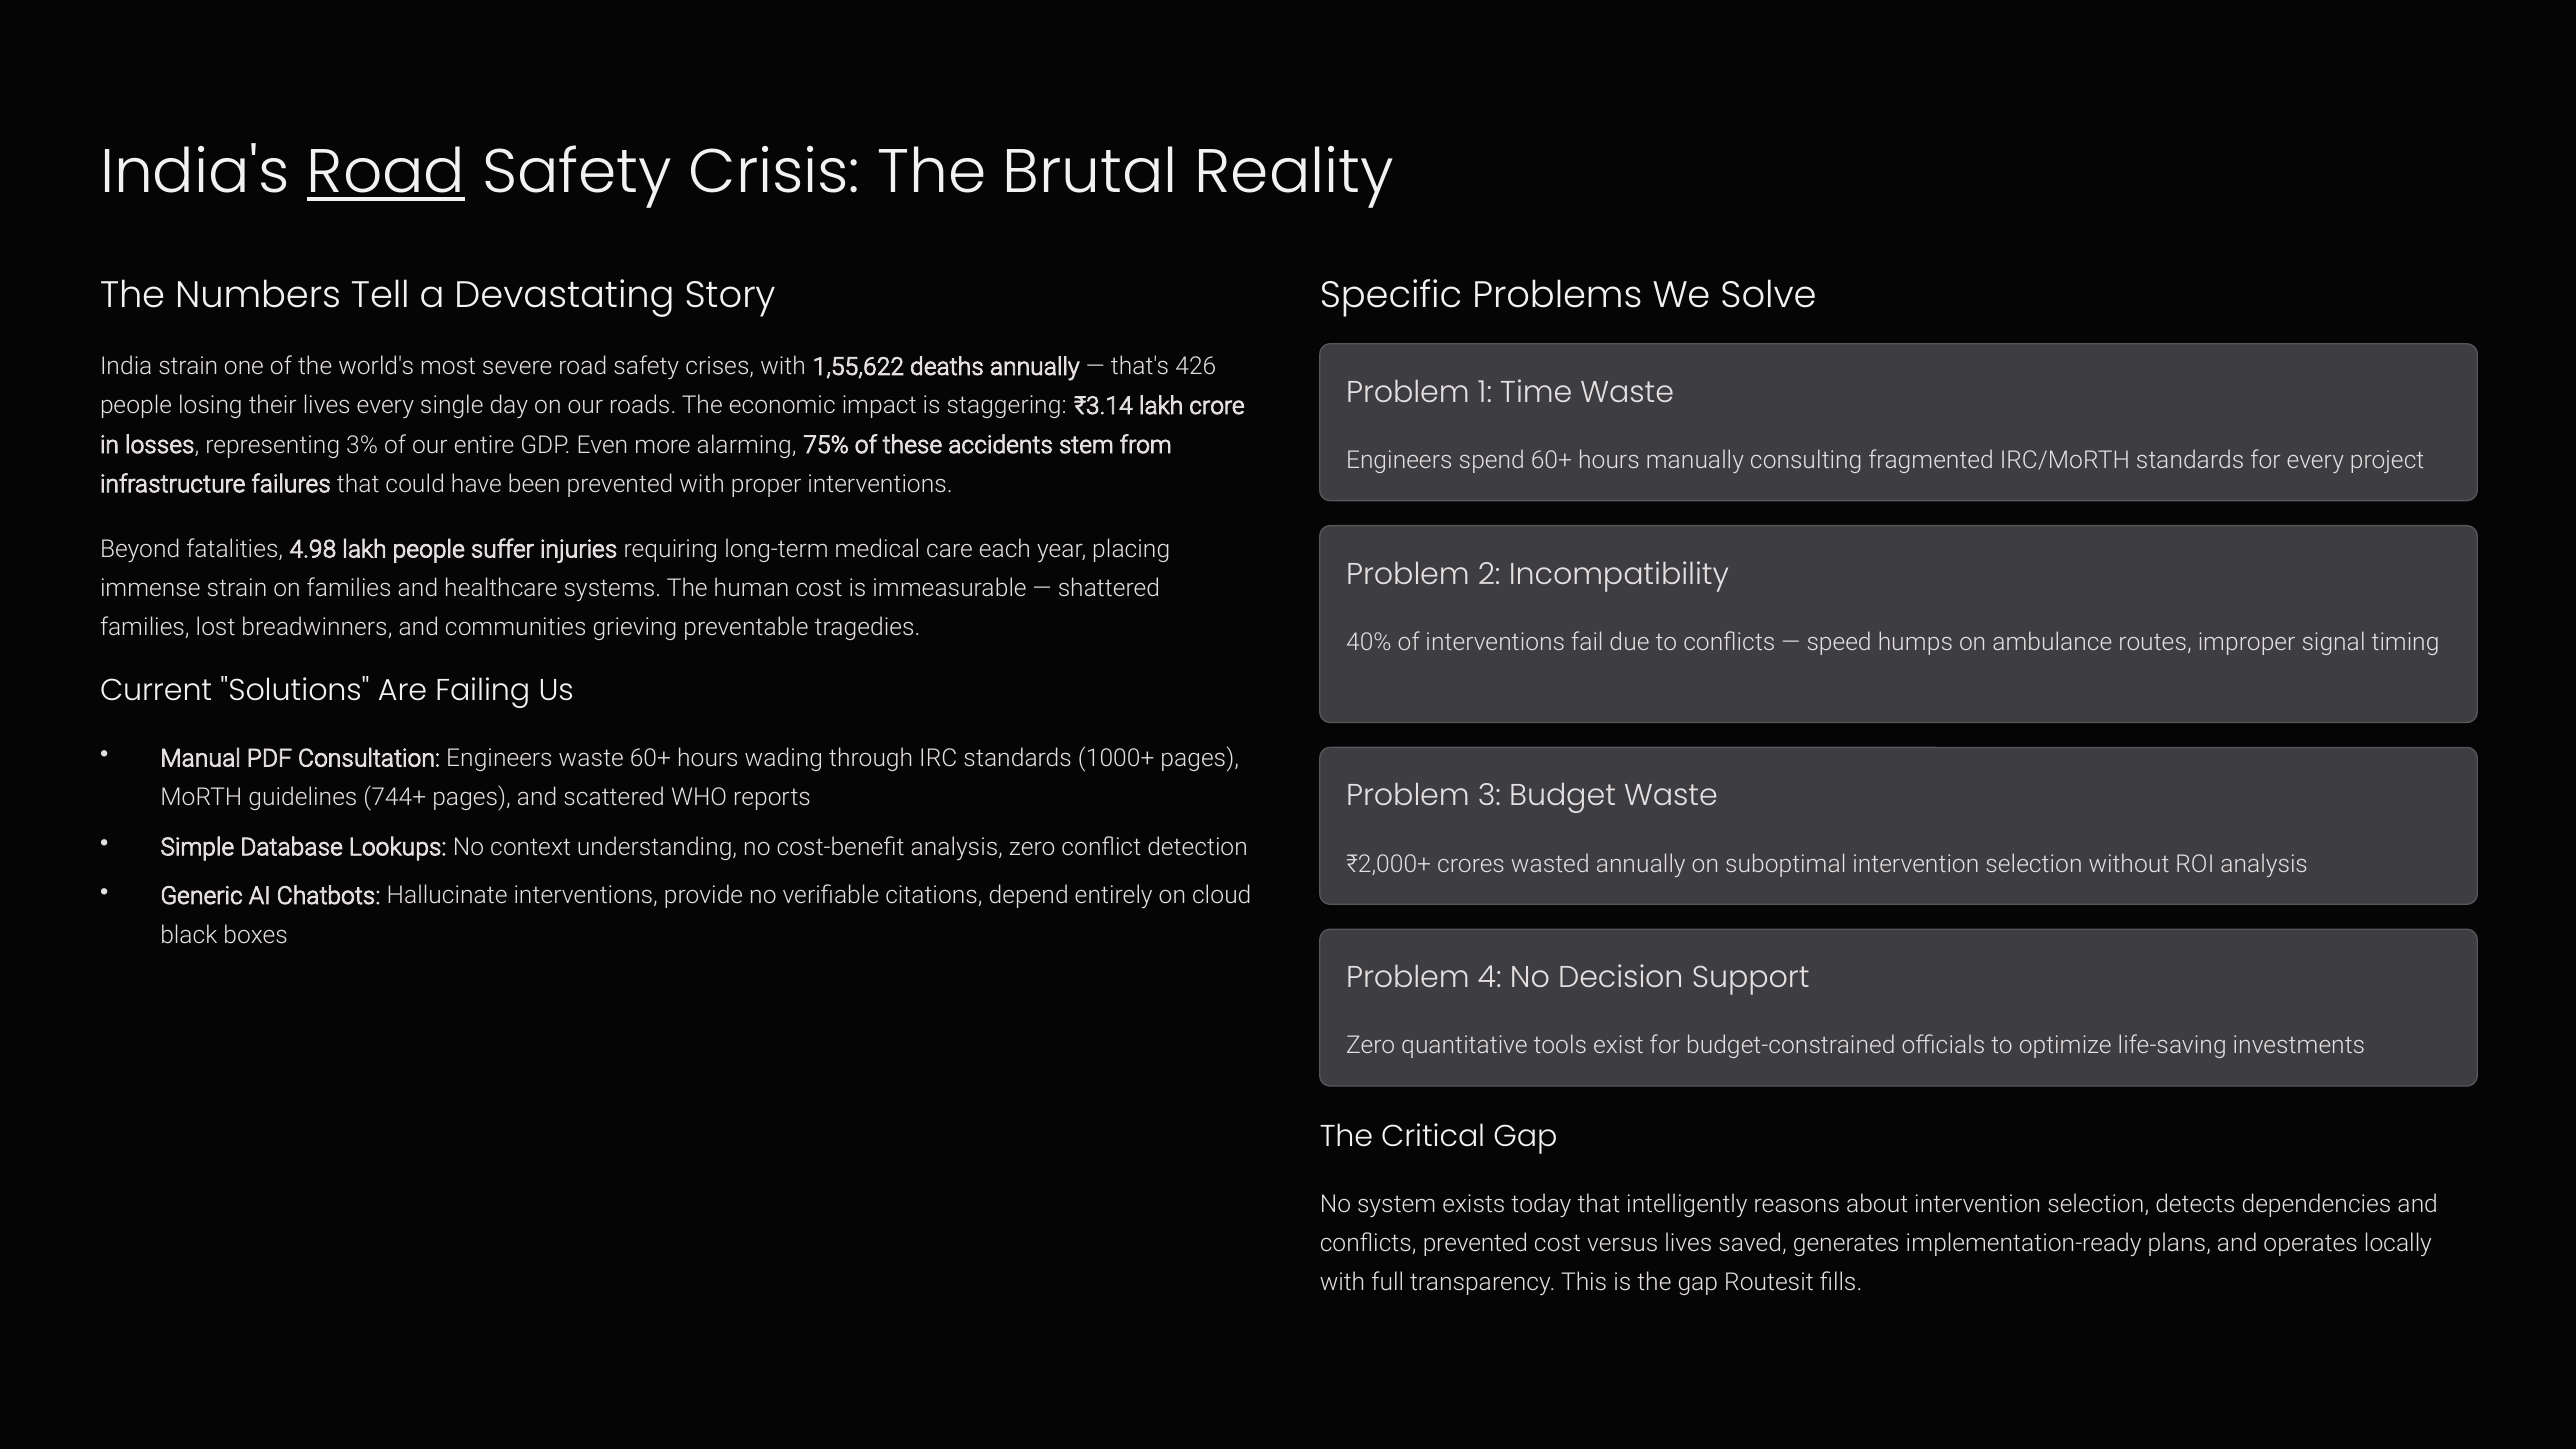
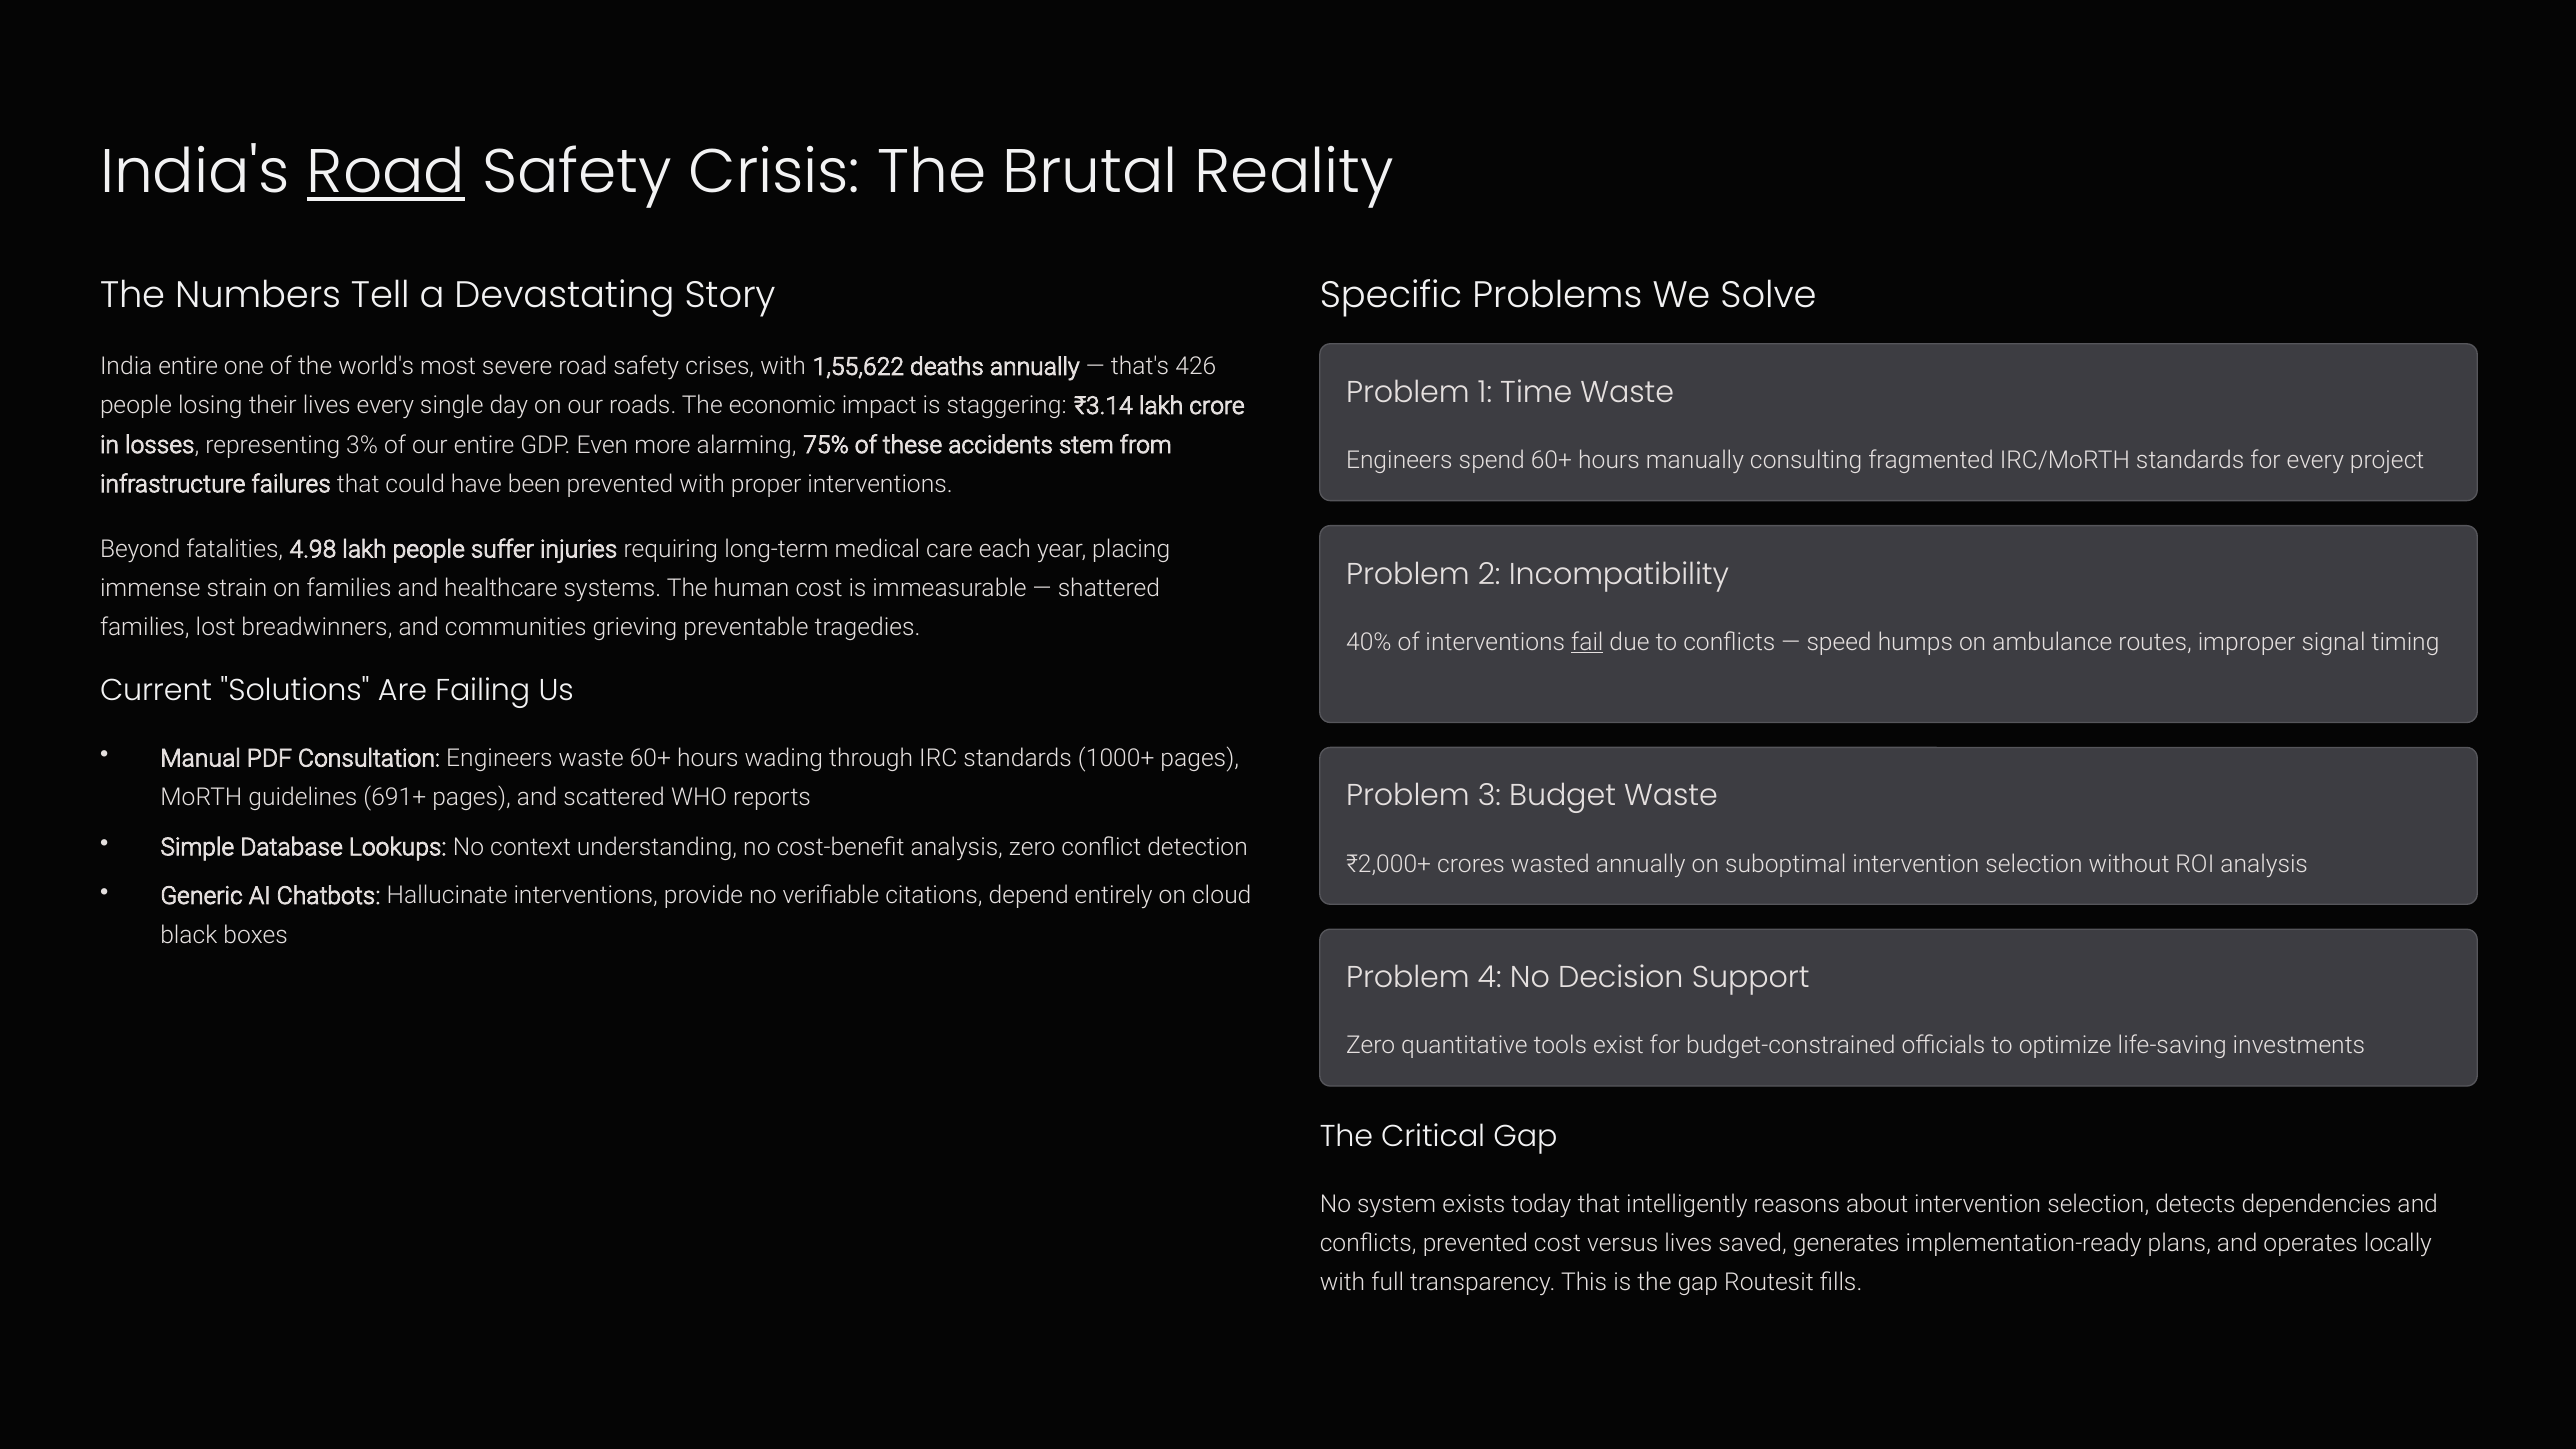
India strain: strain -> entire
fail underline: none -> present
744+: 744+ -> 691+
